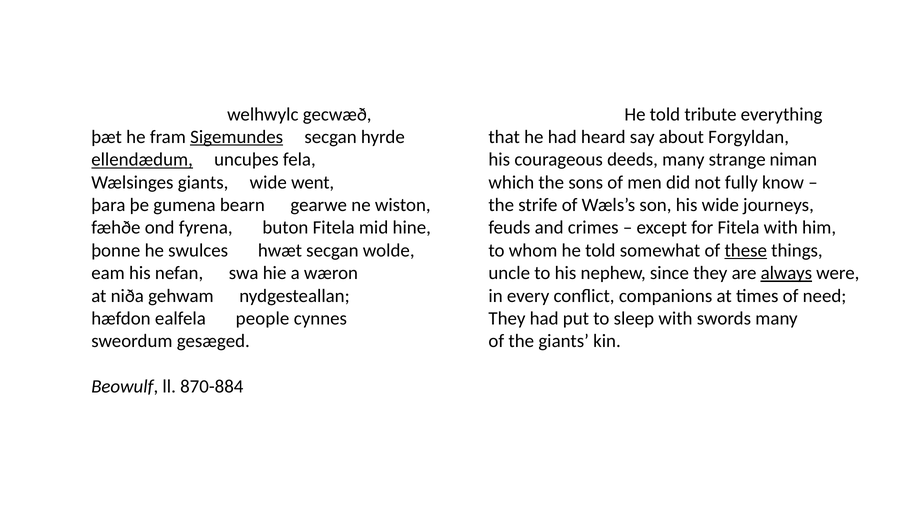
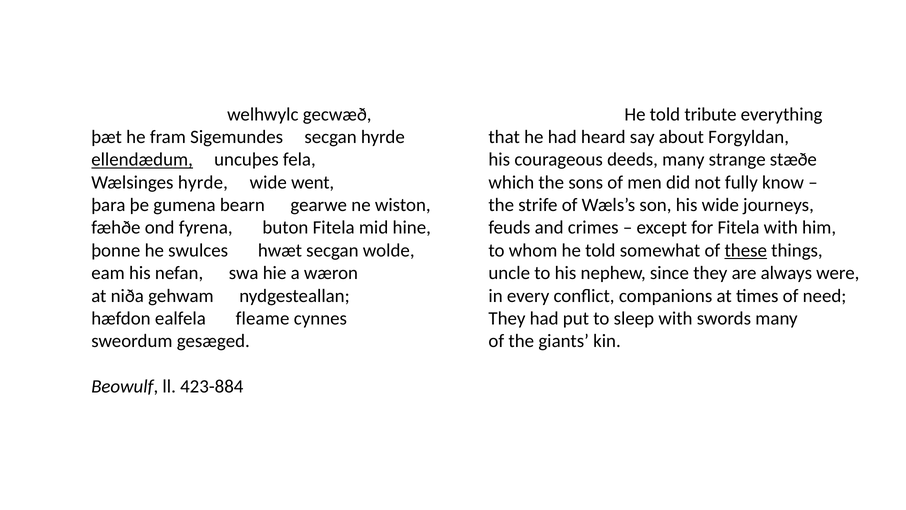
Sigemundes underline: present -> none
niman: niman -> stæðe
Wælsinges giants: giants -> hyrde
always underline: present -> none
people: people -> fleame
870-884: 870-884 -> 423-884
